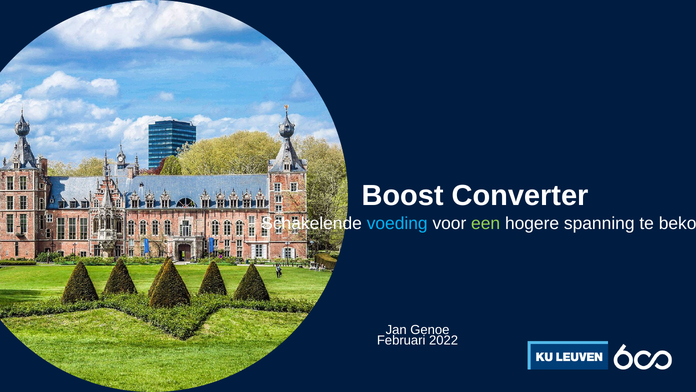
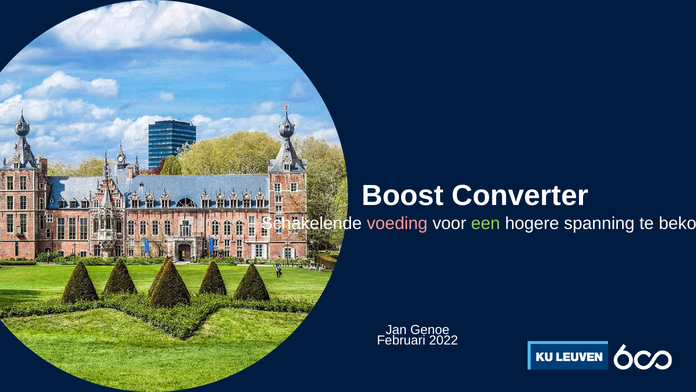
voeding colour: light blue -> pink
